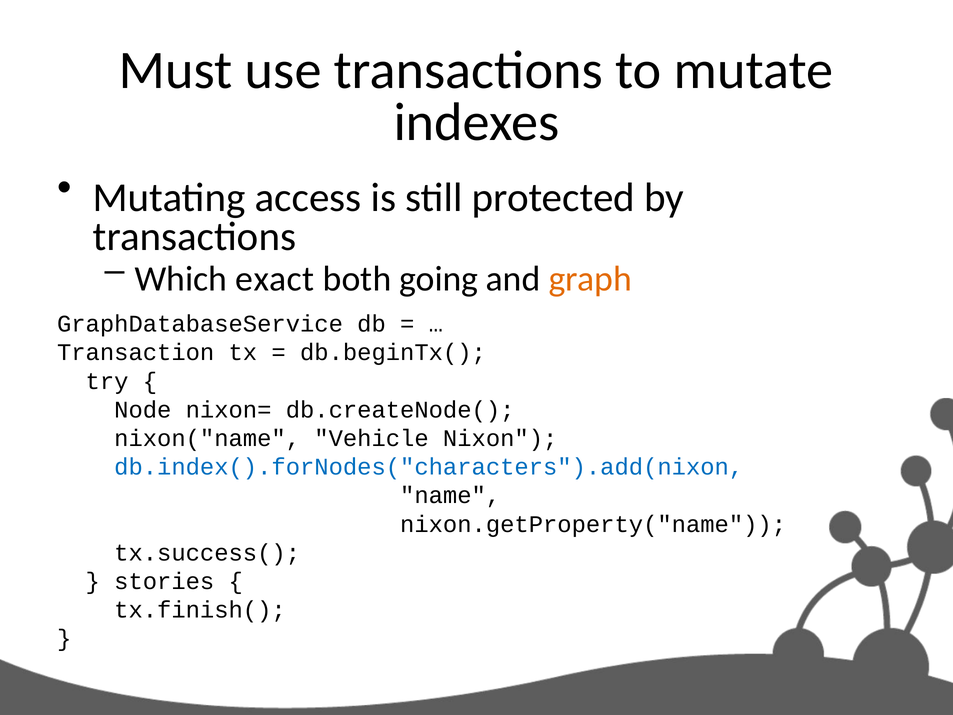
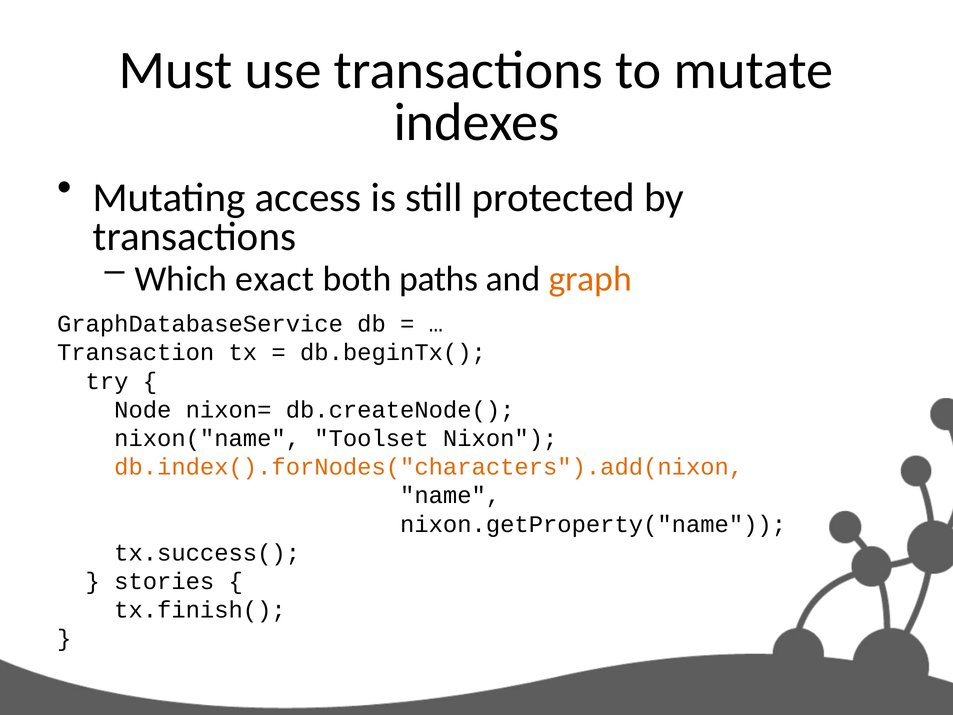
going: going -> paths
Vehicle: Vehicle -> Toolset
db.index().forNodes("characters").add(nixon colour: blue -> orange
